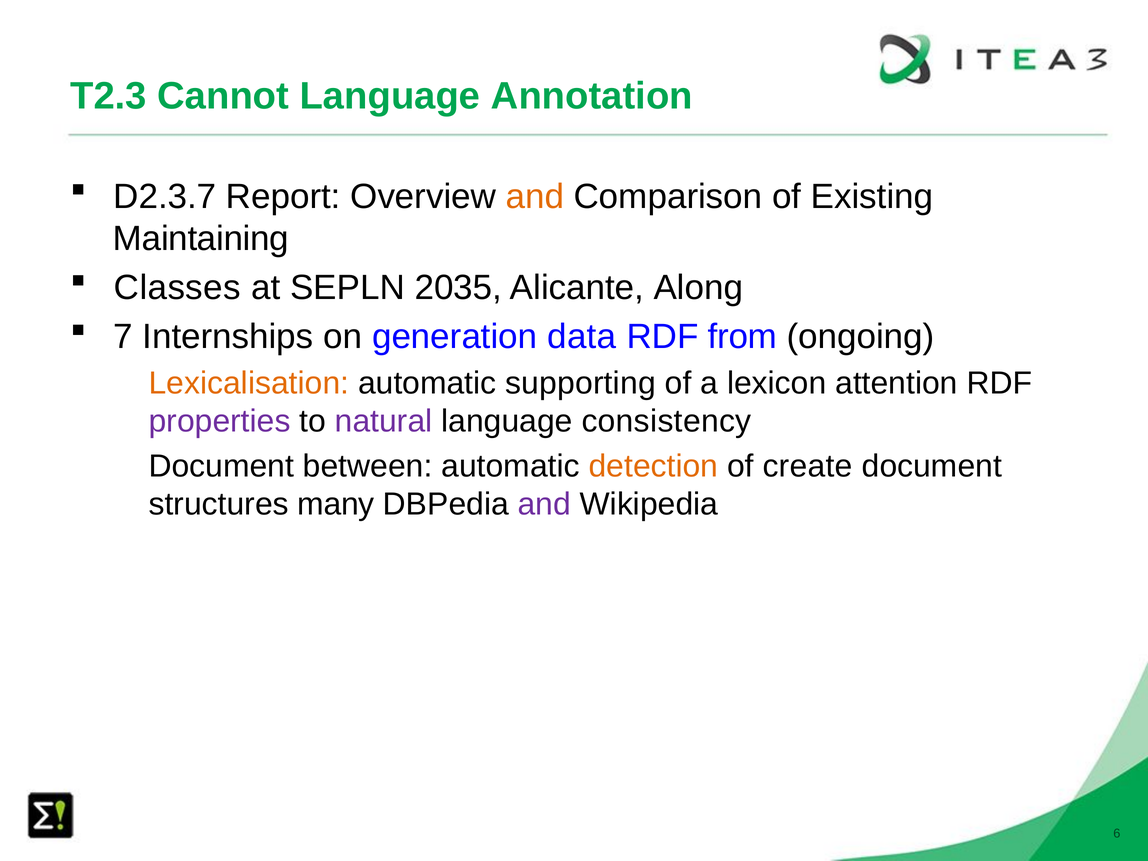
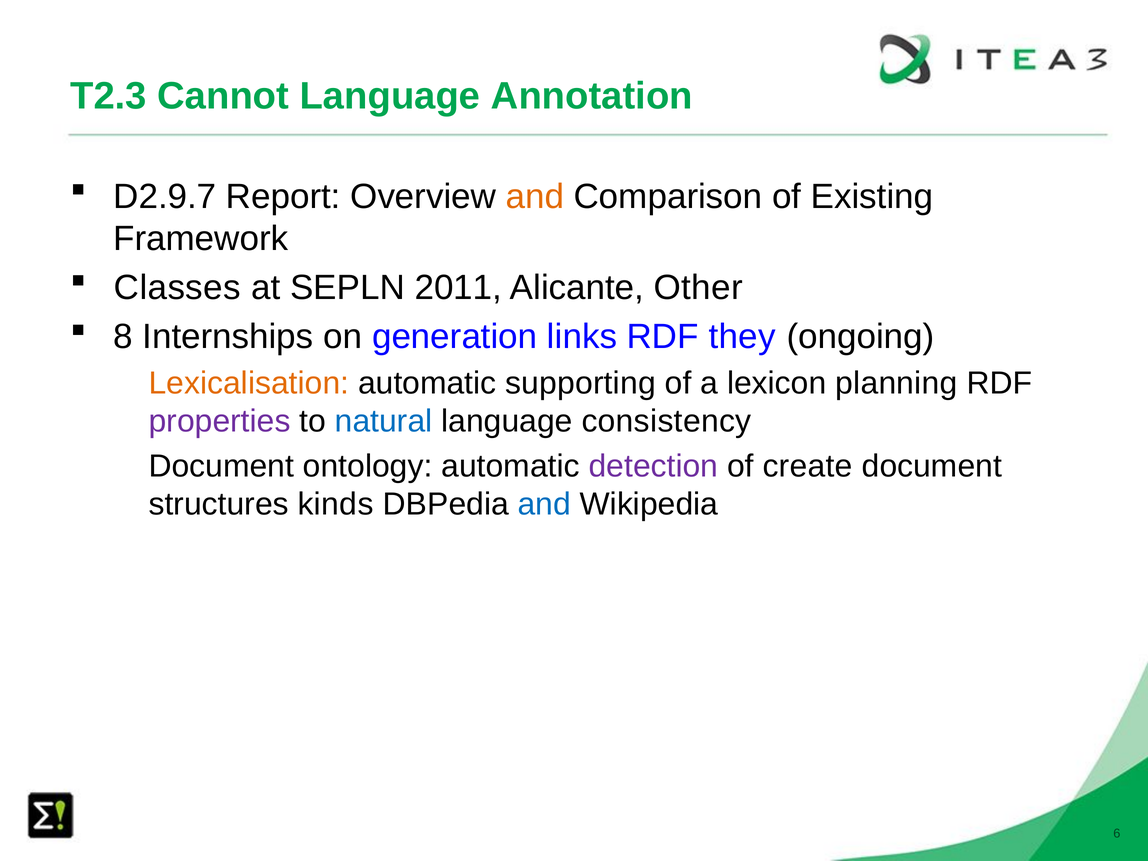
D2.3.7: D2.3.7 -> D2.9.7
Maintaining: Maintaining -> Framework
2035: 2035 -> 2011
Along: Along -> Other
7: 7 -> 8
data: data -> links
from: from -> they
attention: attention -> planning
natural colour: purple -> blue
between: between -> ontology
detection colour: orange -> purple
many: many -> kinds
and at (544, 504) colour: purple -> blue
